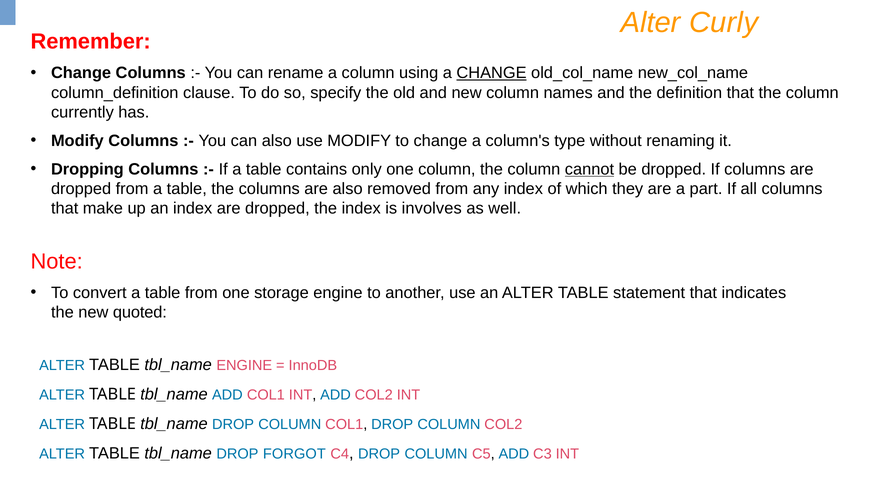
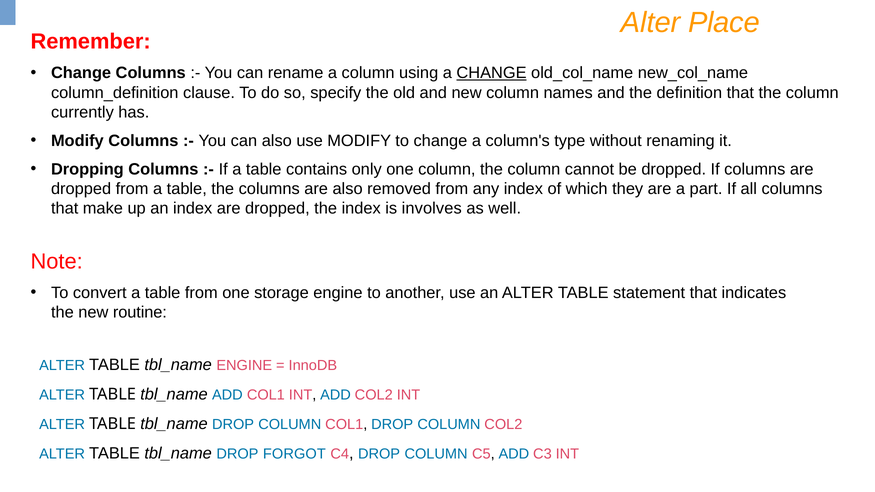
Curly: Curly -> Place
cannot underline: present -> none
quoted: quoted -> routine
